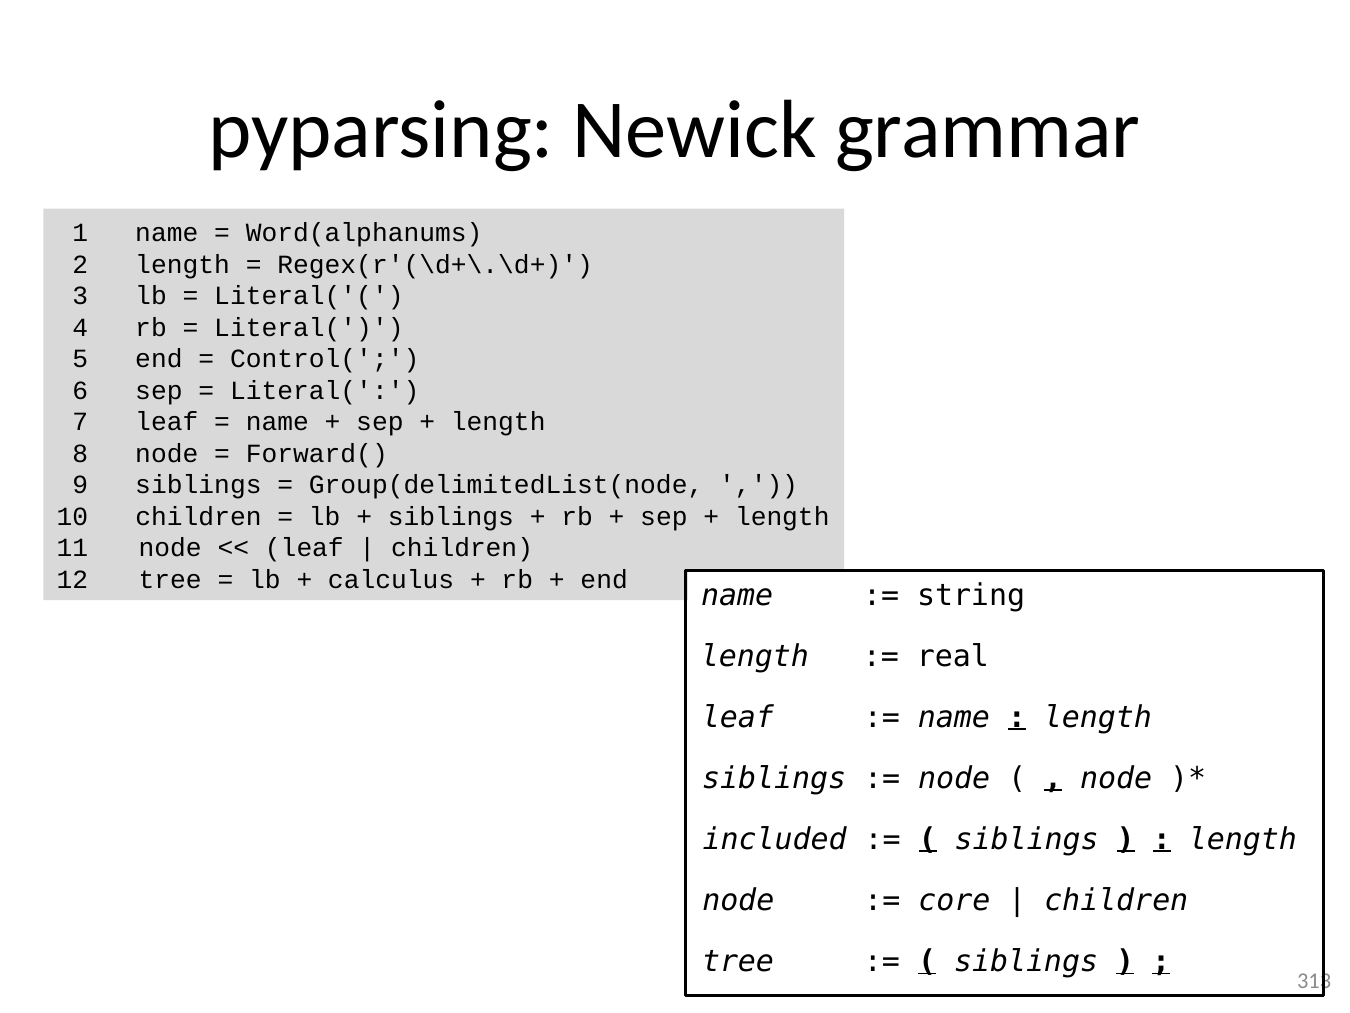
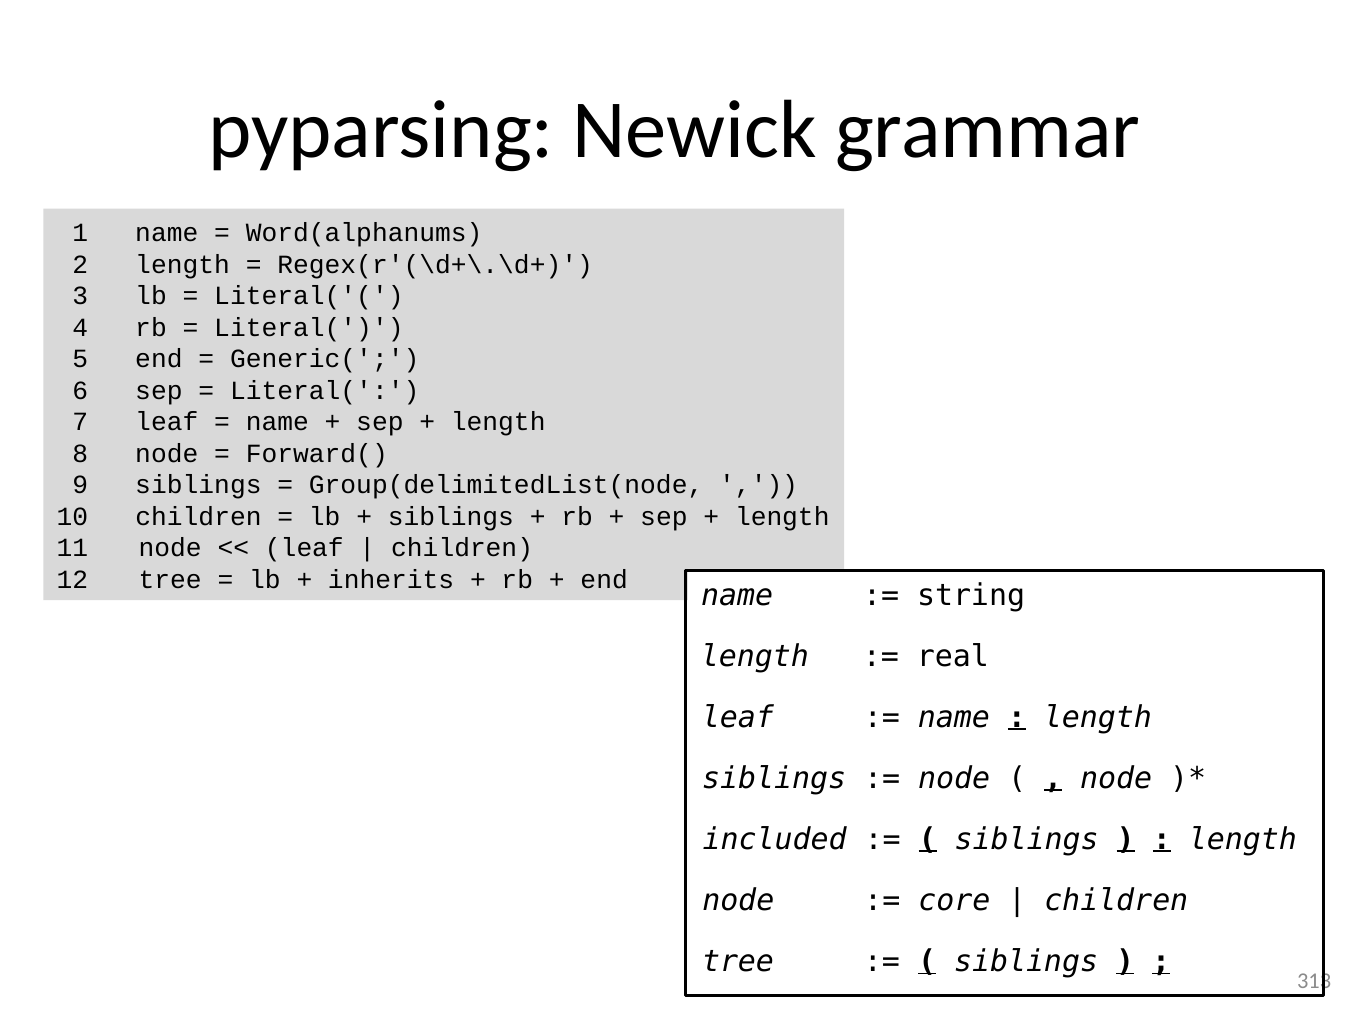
Control(: Control( -> Generic(
calculus: calculus -> inherits
